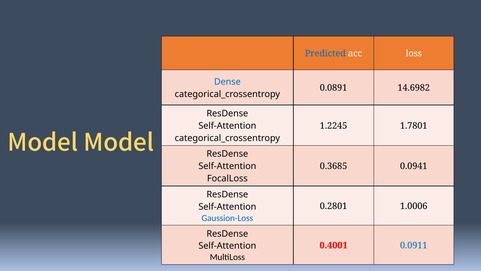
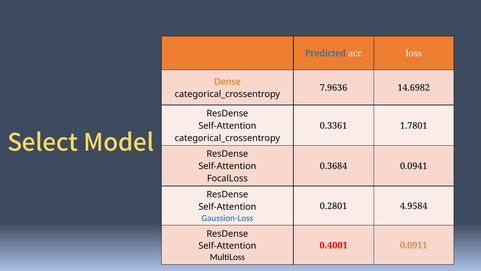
Dense colour: blue -> orange
0.0891: 0.0891 -> 7.9636
1.2245: 1.2245 -> 0.3361
Model at (43, 143): Model -> Select
0.3685: 0.3685 -> 0.3684
1.0006: 1.0006 -> 4.9584
0.0911 colour: blue -> orange
